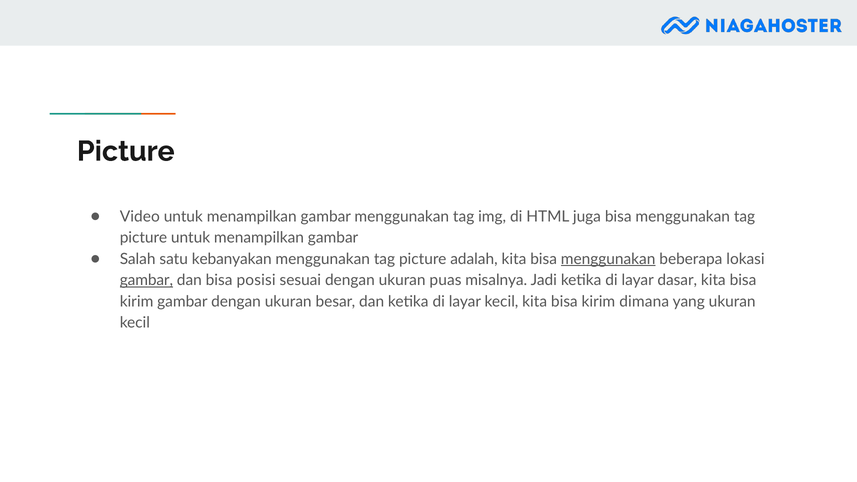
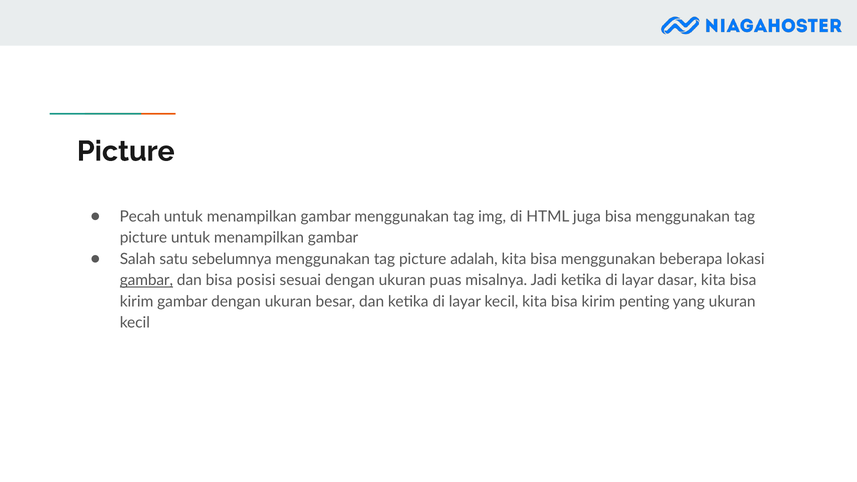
Video: Video -> Pecah
kebanyakan: kebanyakan -> sebelumnya
menggunakan at (608, 259) underline: present -> none
dimana: dimana -> penting
